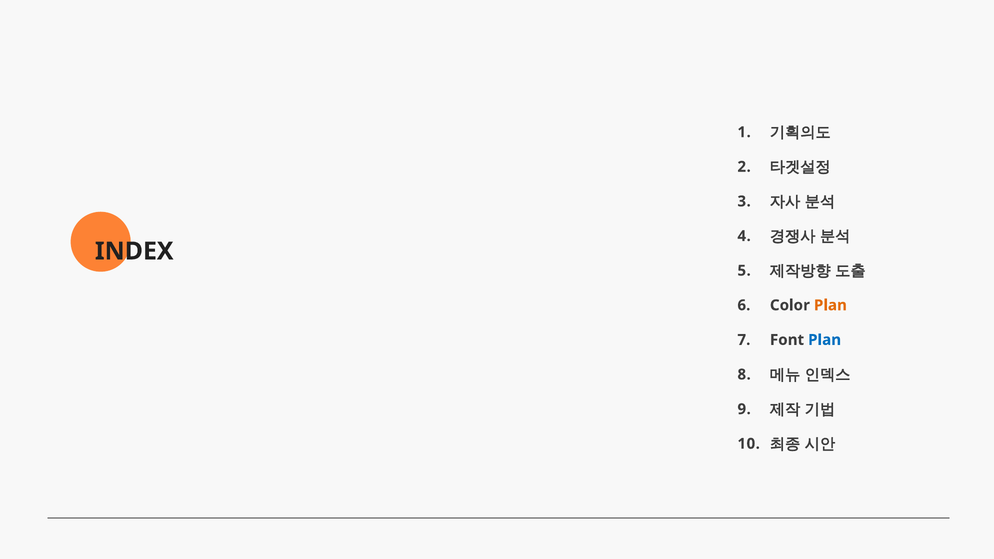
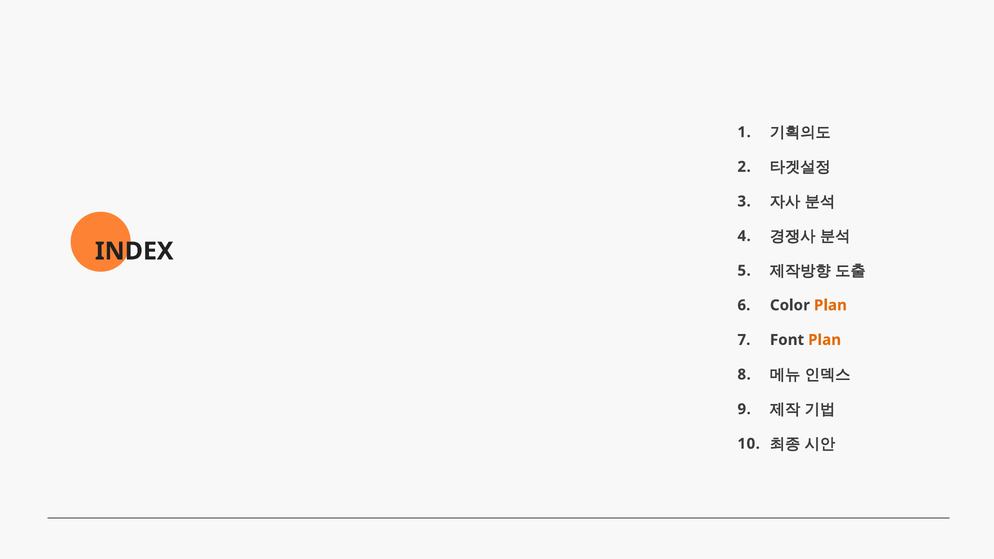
Plan at (825, 340) colour: blue -> orange
